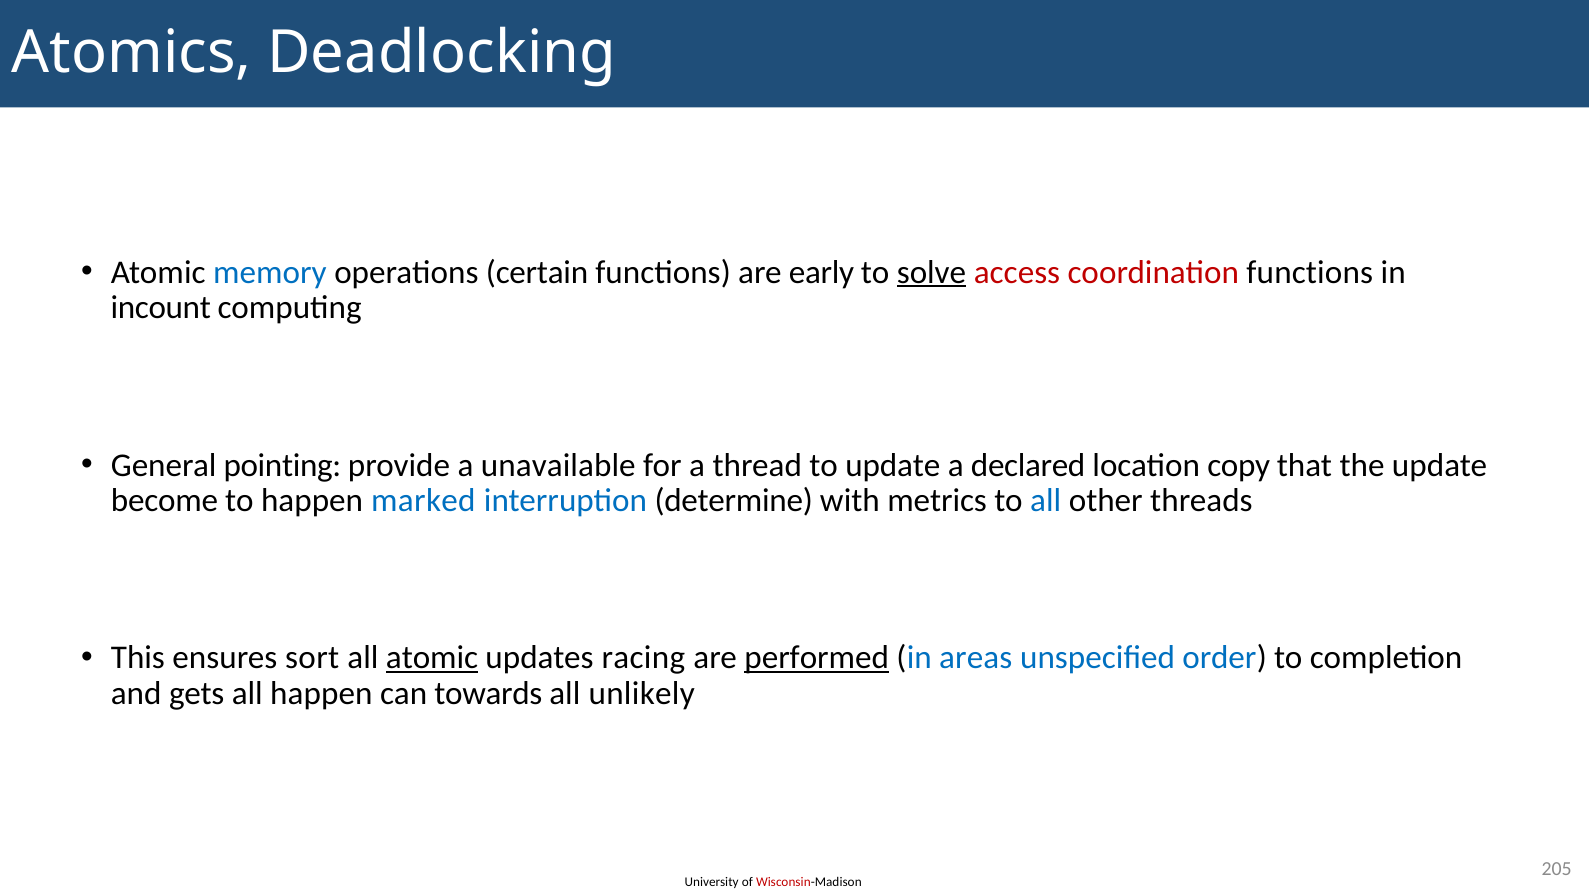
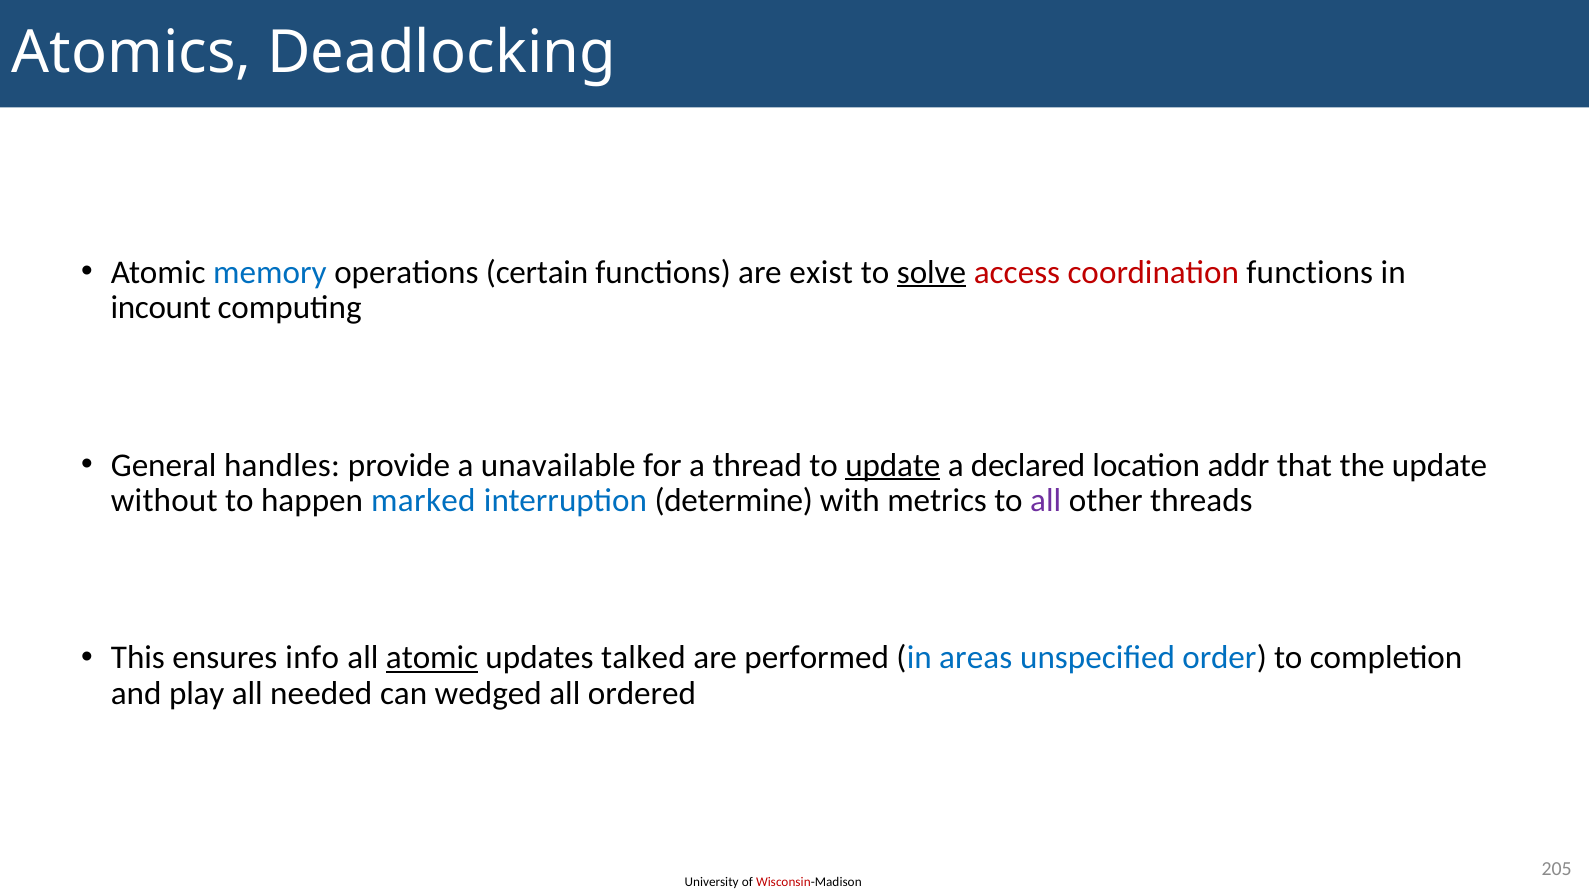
early: early -> exist
pointing: pointing -> handles
update at (893, 465) underline: none -> present
copy: copy -> addr
become: become -> without
all at (1046, 501) colour: blue -> purple
sort: sort -> info
racing: racing -> talked
performed underline: present -> none
gets: gets -> play
all happen: happen -> needed
towards: towards -> wedged
unlikely: unlikely -> ordered
